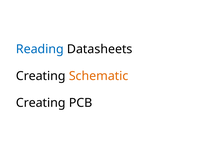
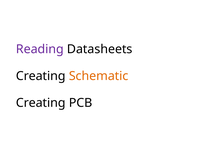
Reading colour: blue -> purple
